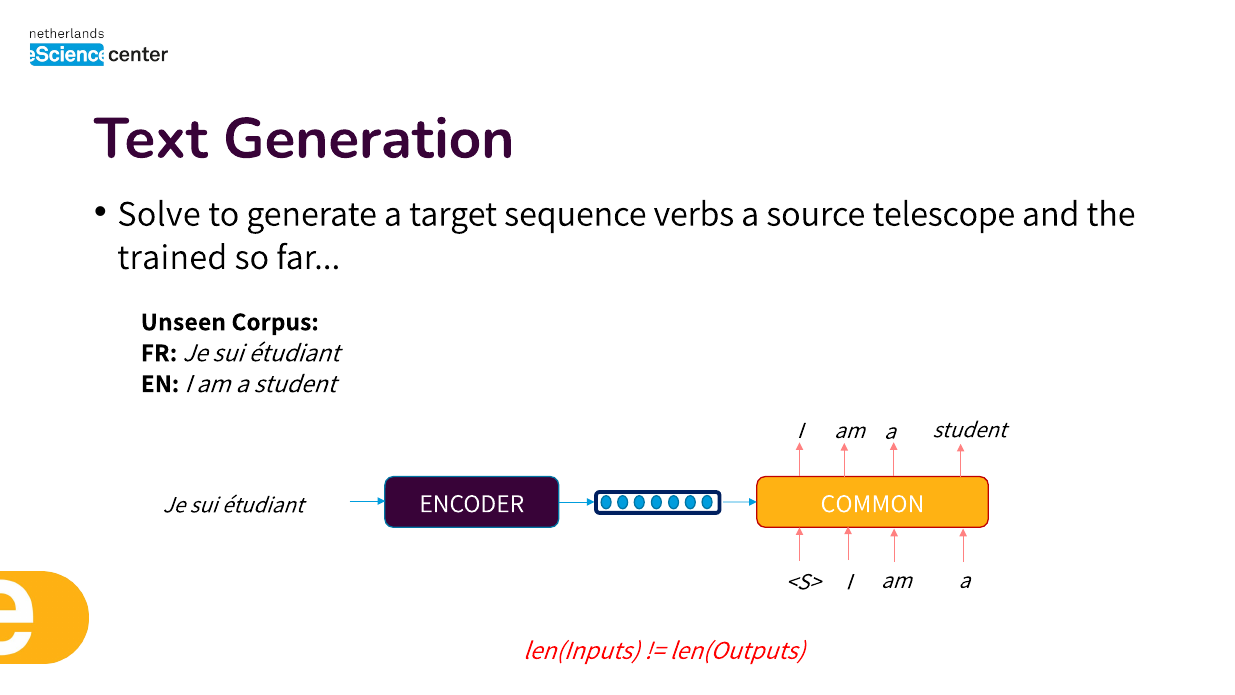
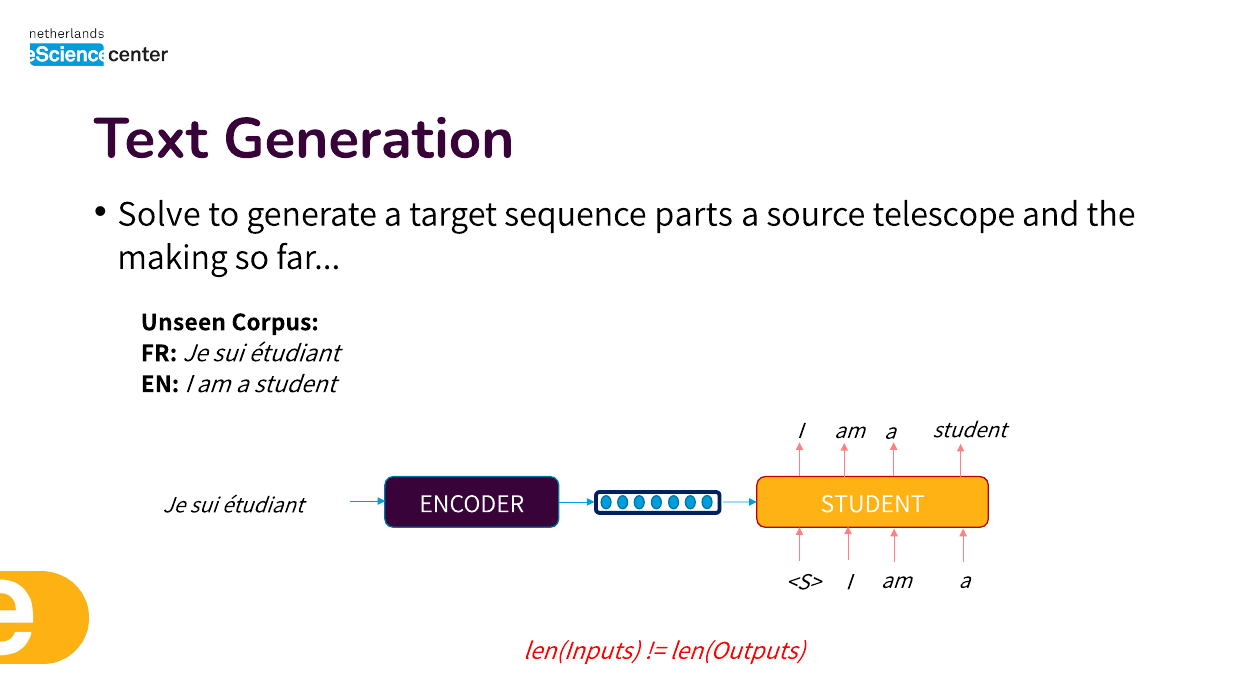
verbs: verbs -> parts
trained: trained -> making
ENCODER COMMON: COMMON -> STUDENT
